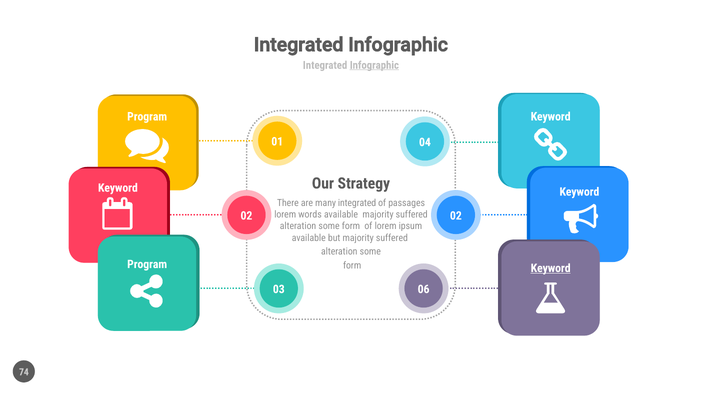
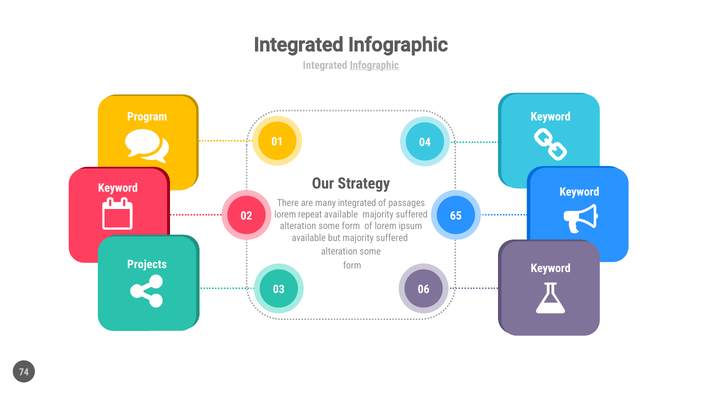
words: words -> repeat
02 02: 02 -> 65
Program at (147, 264): Program -> Projects
Keyword at (551, 268) underline: present -> none
